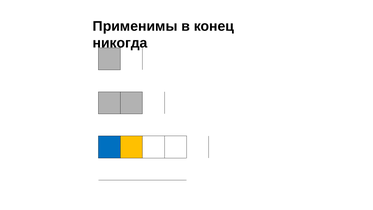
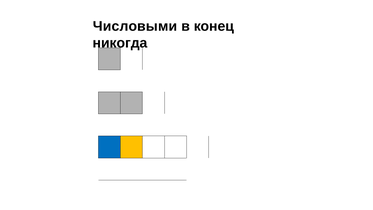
Применимы: Применимы -> Числовыми
